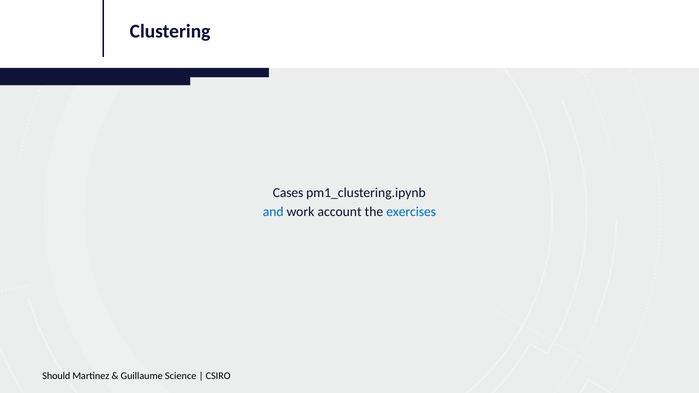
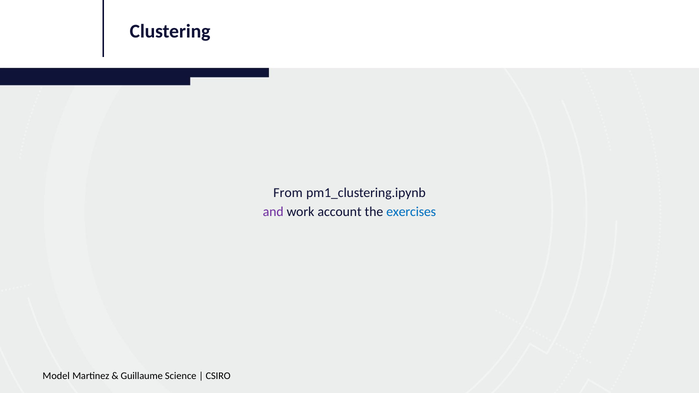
Cases: Cases -> From
and colour: blue -> purple
Should: Should -> Model
